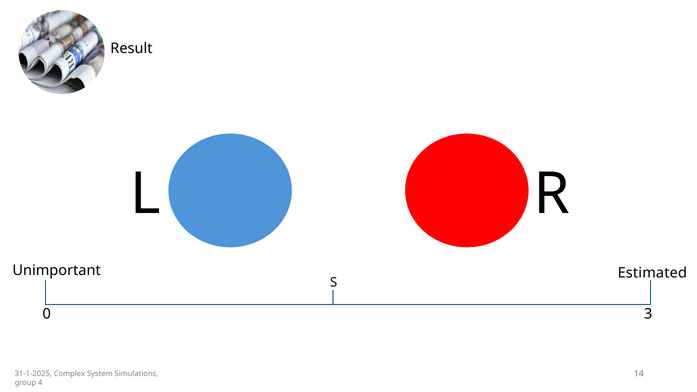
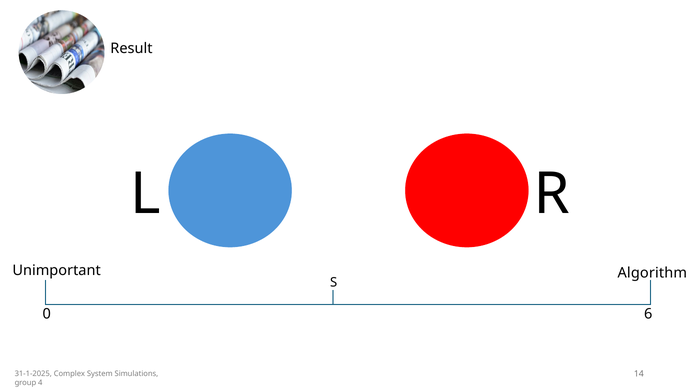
Estimated: Estimated -> Algorithm
3: 3 -> 6
